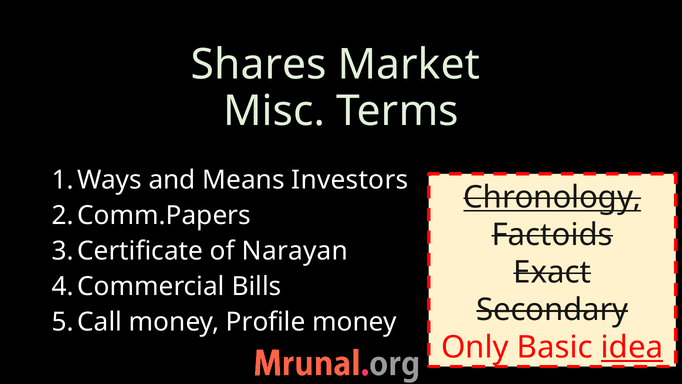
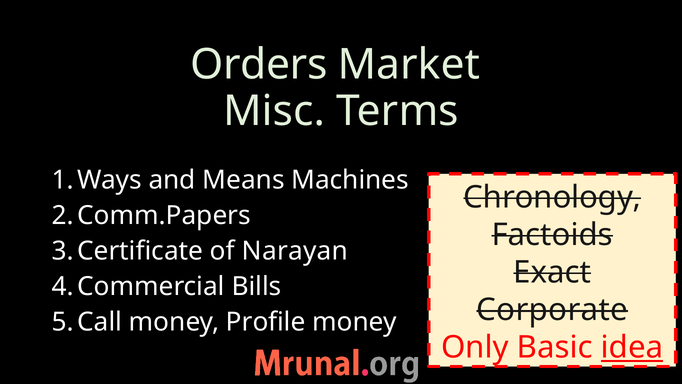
Shares: Shares -> Orders
Investors: Investors -> Machines
Chronology underline: present -> none
Secondary: Secondary -> Corporate
